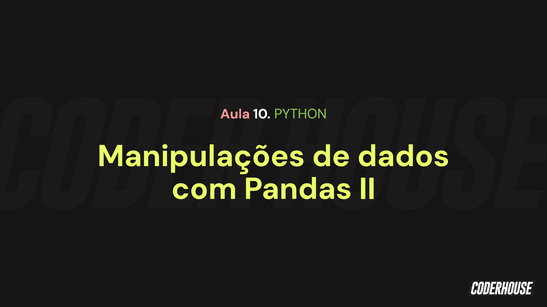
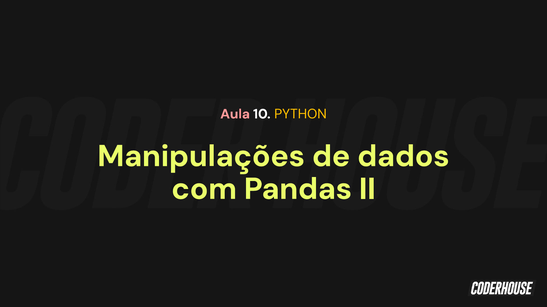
PYTHON colour: light green -> yellow
